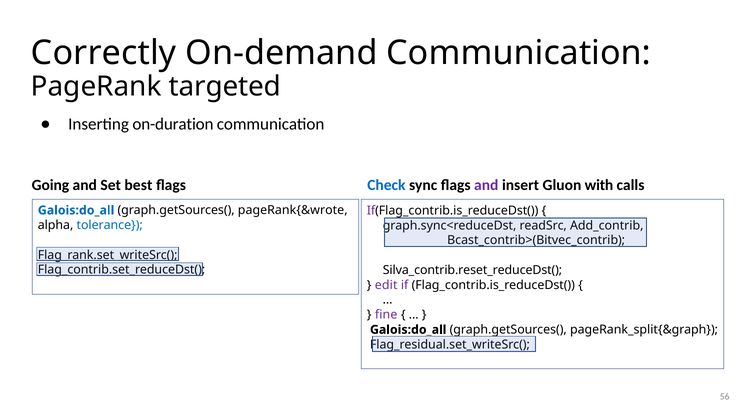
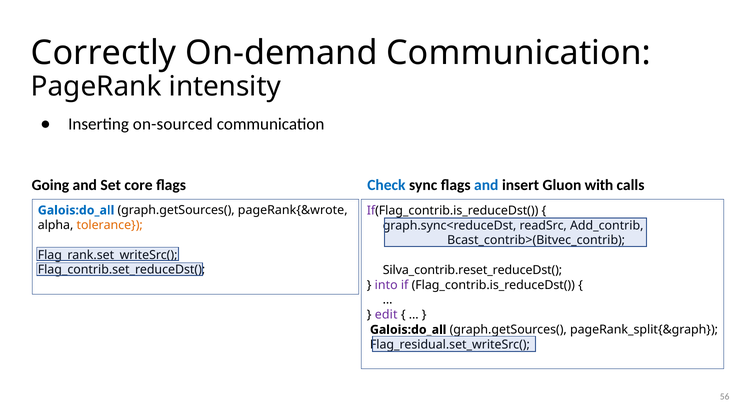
targeted: targeted -> intensity
on-duration: on-duration -> on-sourced
best: best -> core
and at (486, 185) colour: purple -> blue
tolerance colour: blue -> orange
edit: edit -> into
fine: fine -> edit
